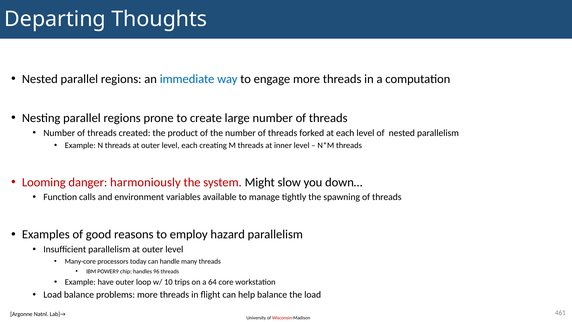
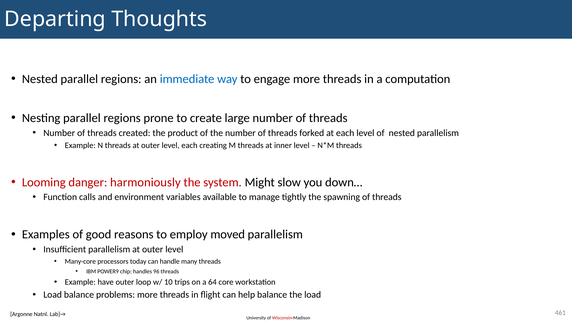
hazard: hazard -> moved
